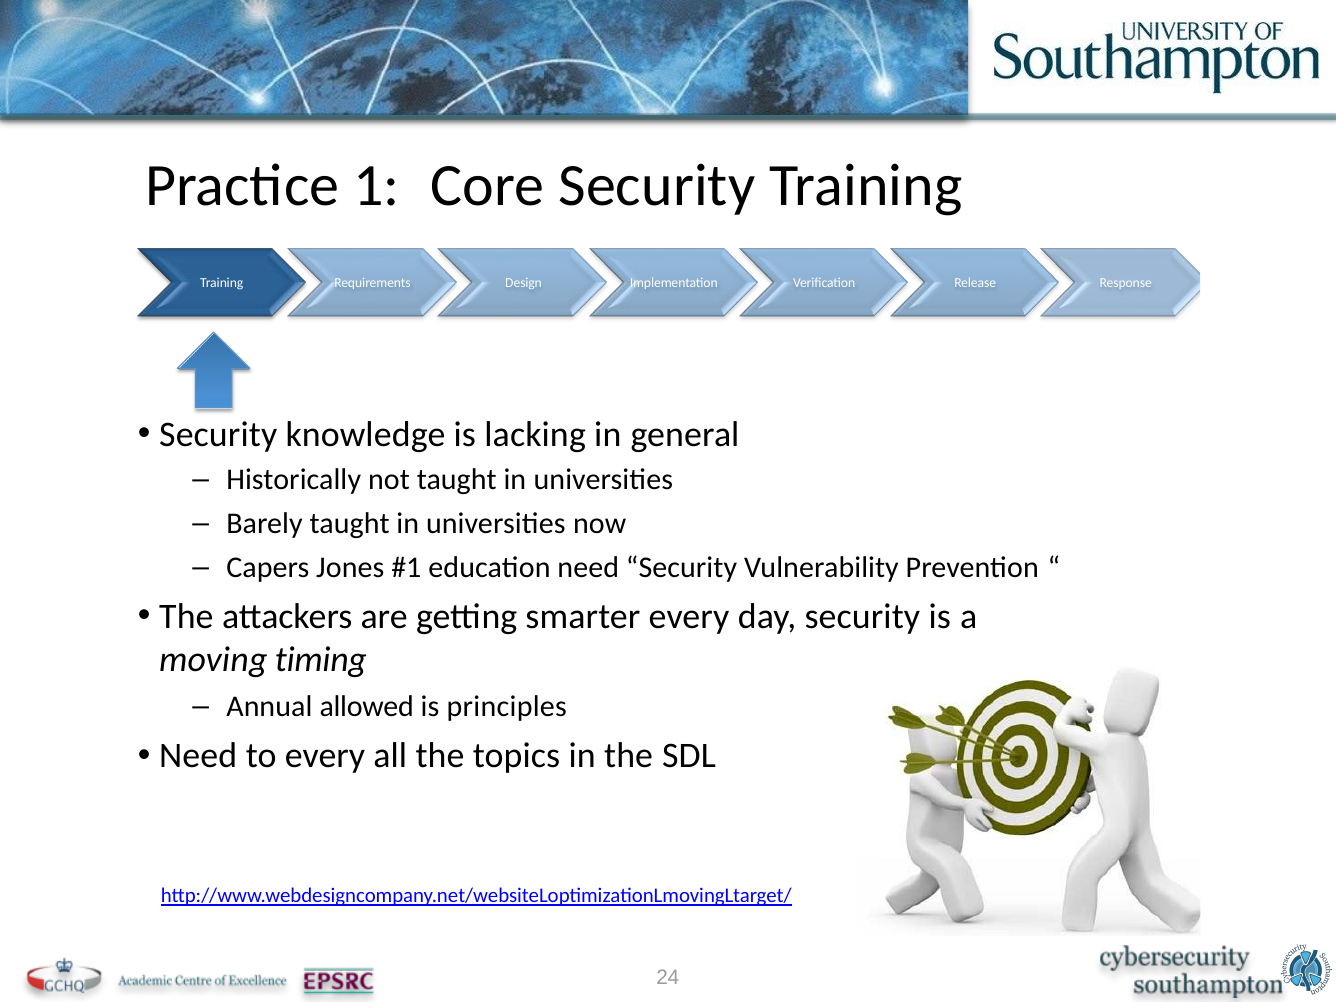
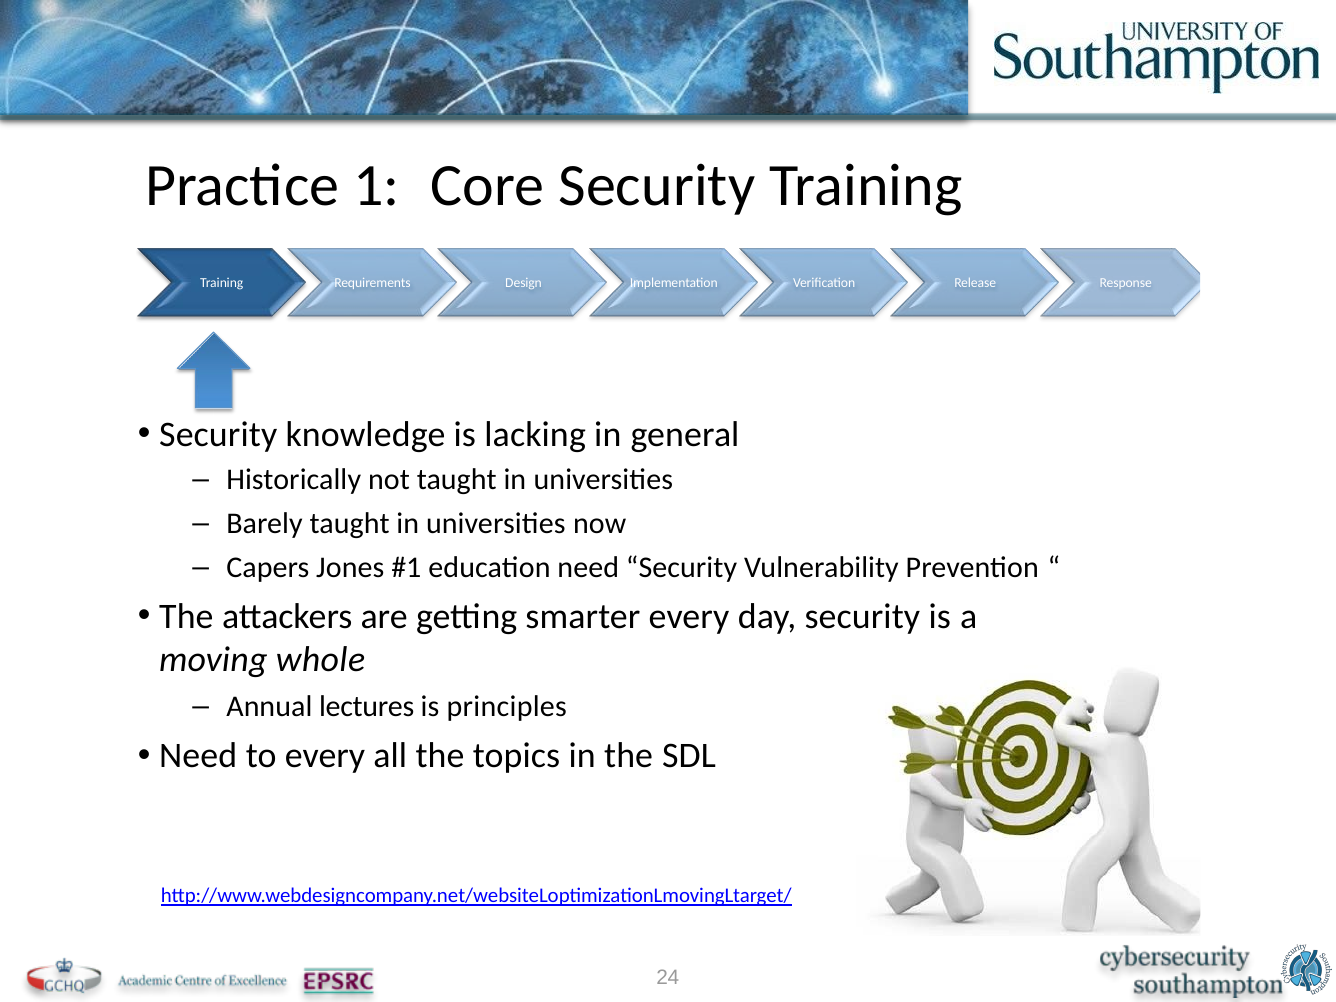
timing: timing -> whole
allowed: allowed -> lectures
